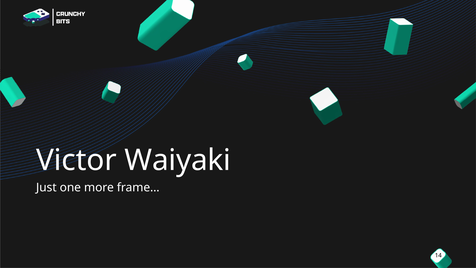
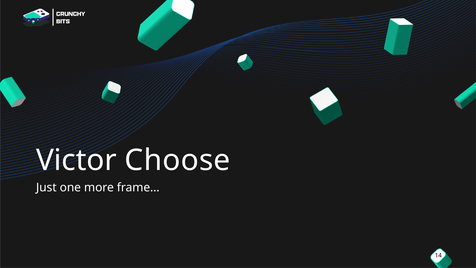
Waiyaki: Waiyaki -> Choose
